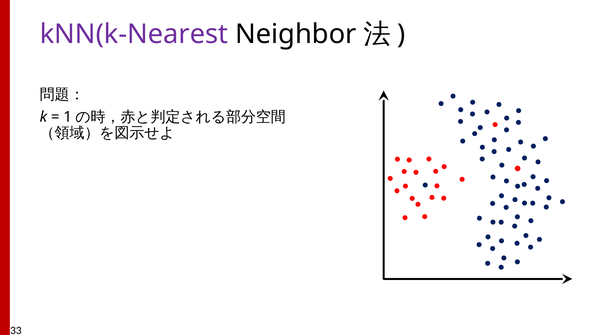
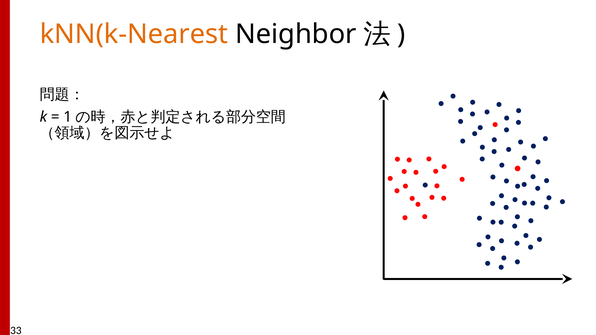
kNN(k-Nearest colour: purple -> orange
